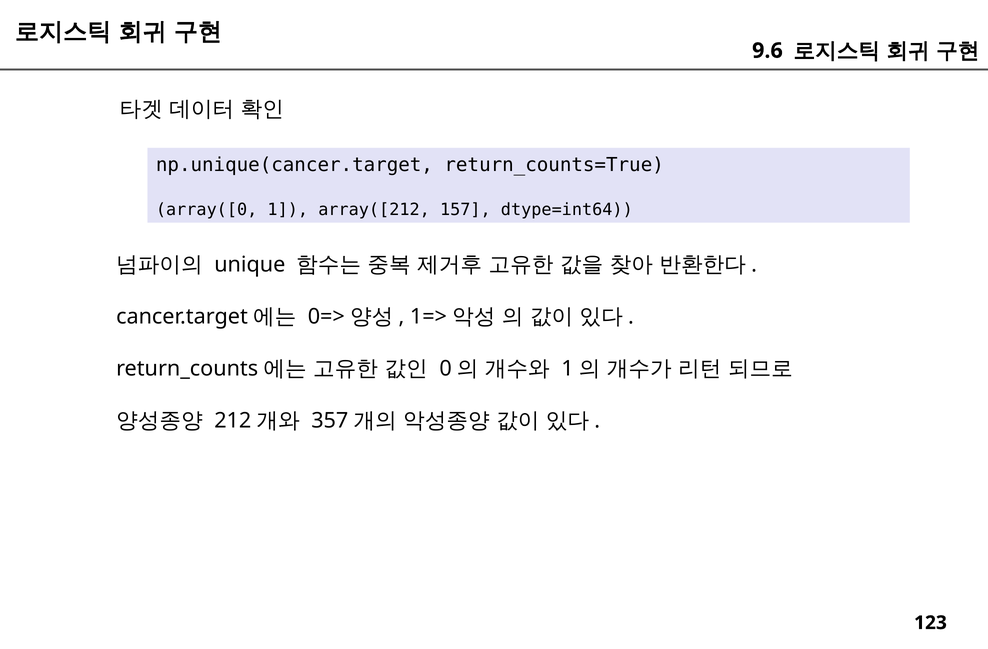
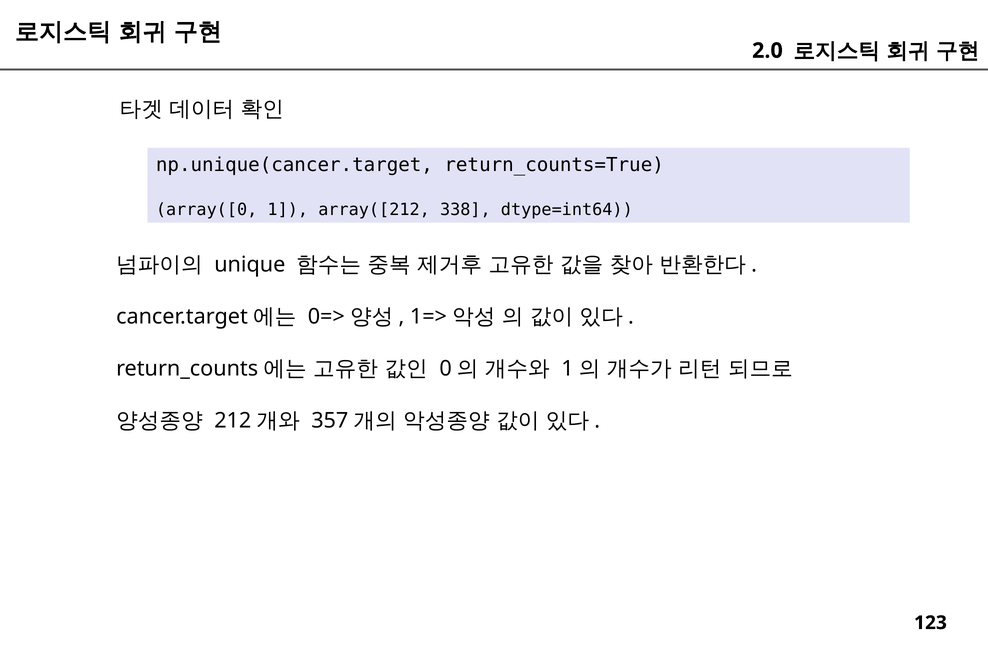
9.6: 9.6 -> 2.0
157: 157 -> 338
